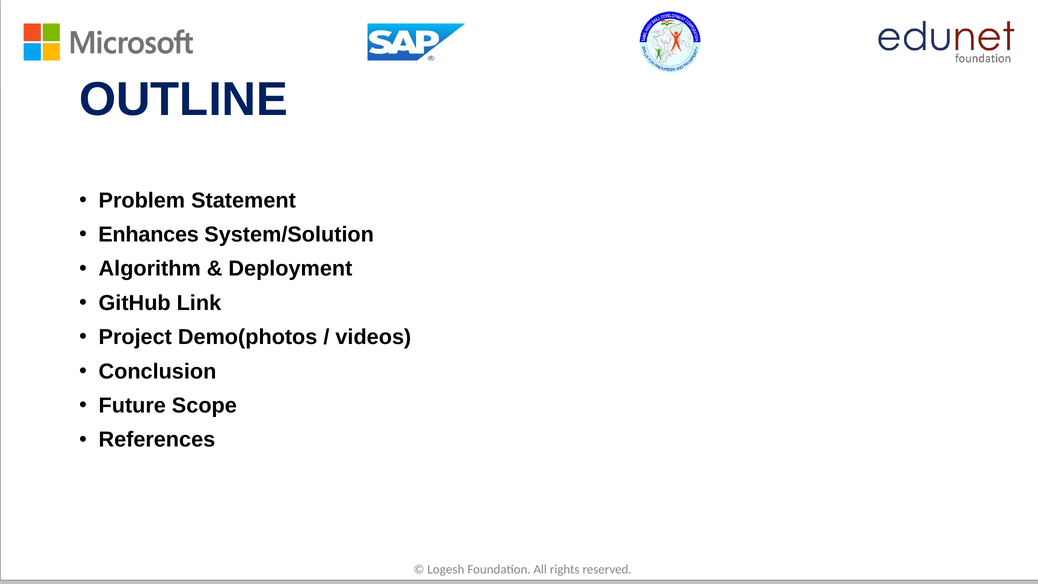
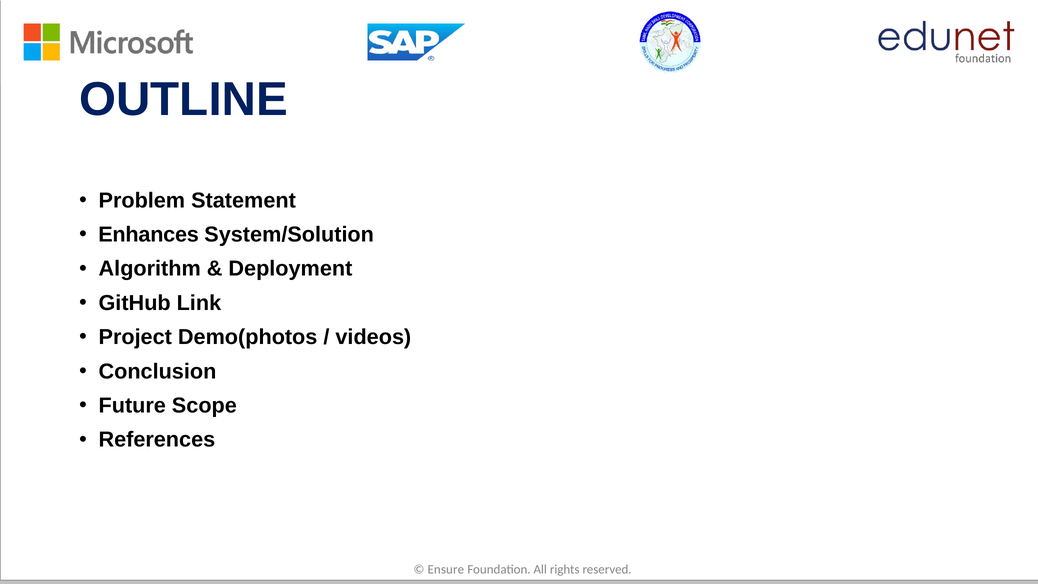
Logesh: Logesh -> Ensure
